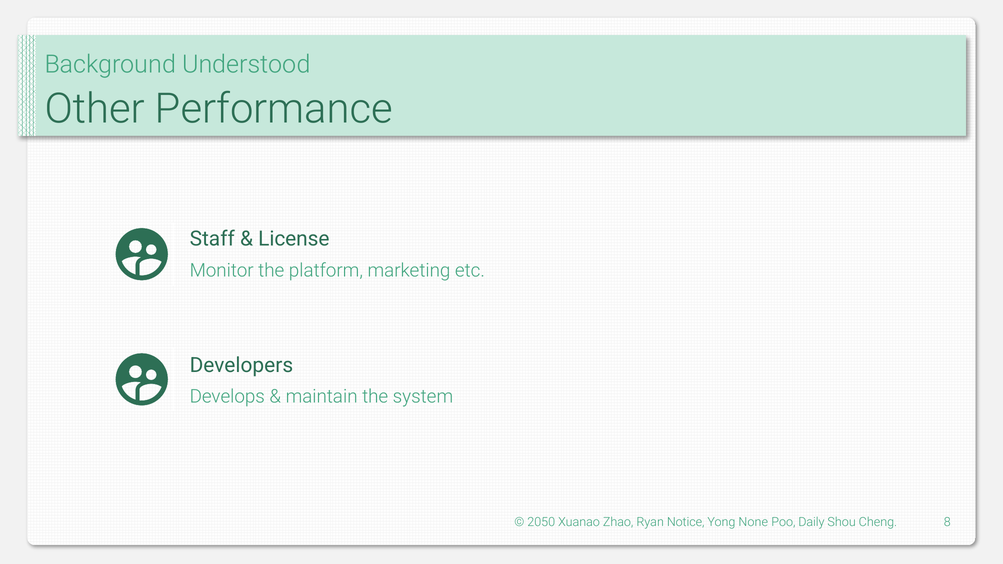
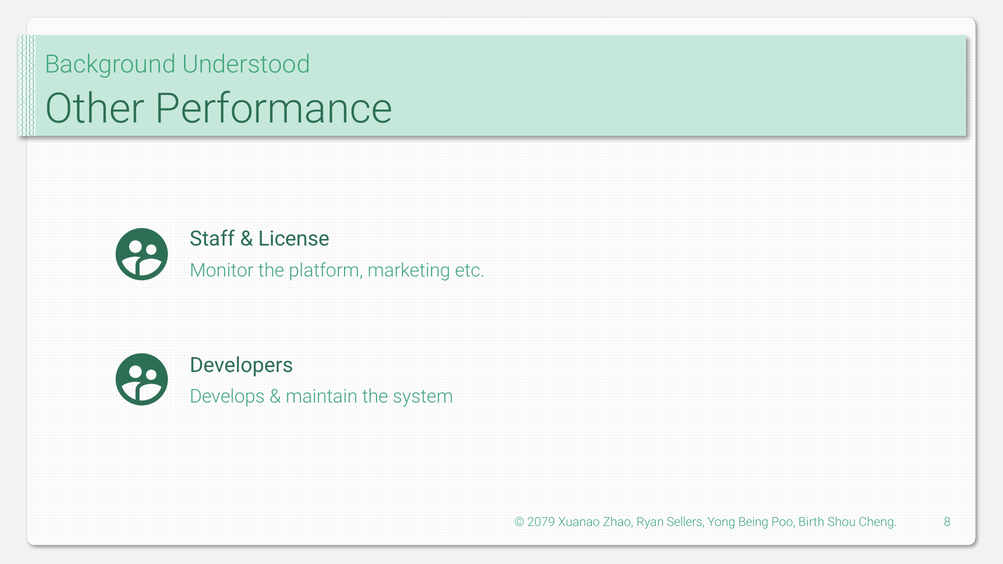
2050: 2050 -> 2079
Notice: Notice -> Sellers
None: None -> Being
Daily: Daily -> Birth
